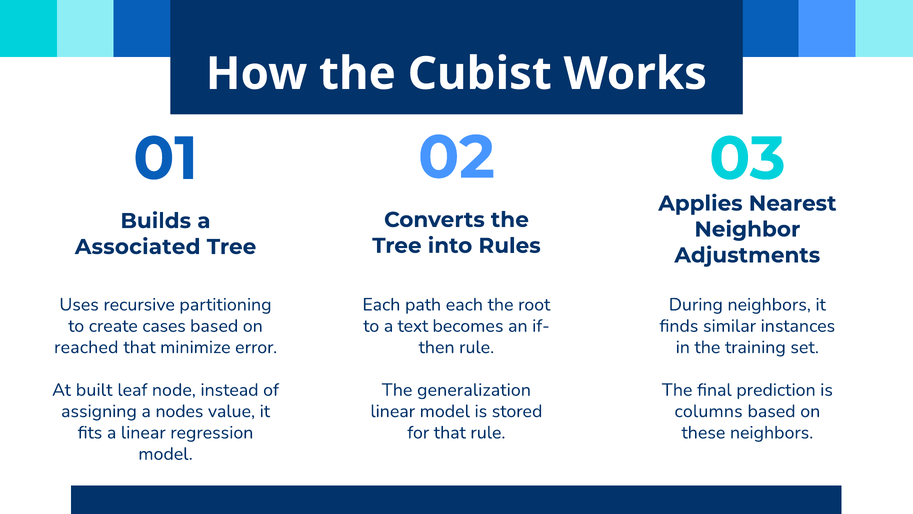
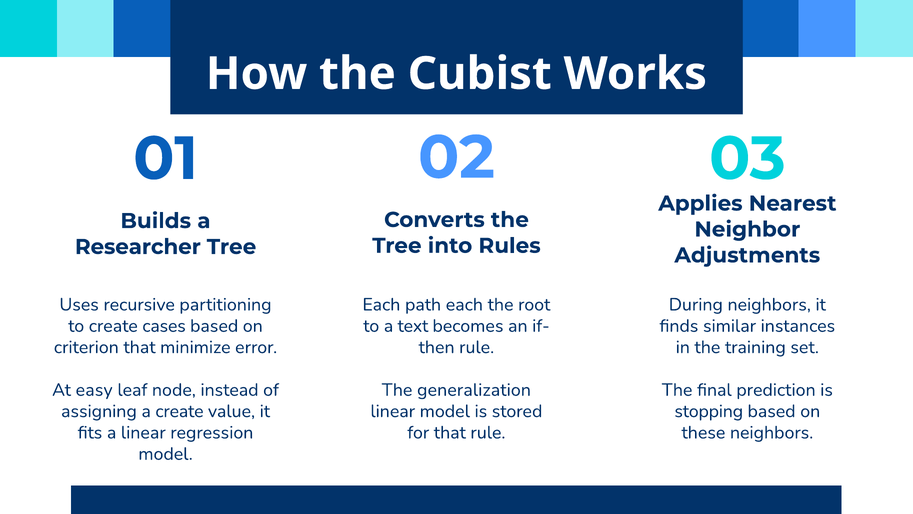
Associated: Associated -> Researcher
reached: reached -> criterion
built: built -> easy
a nodes: nodes -> create
columns: columns -> stopping
